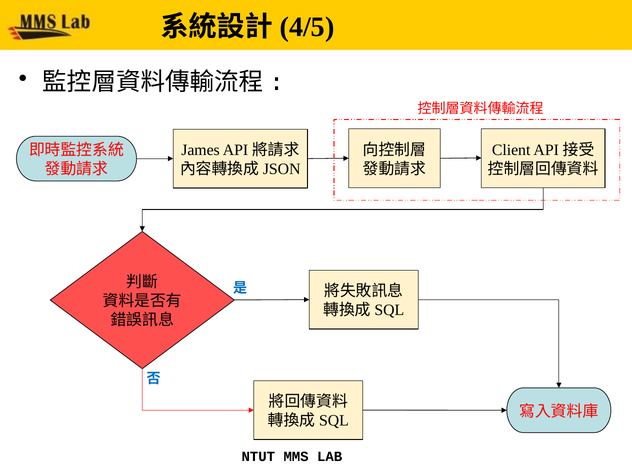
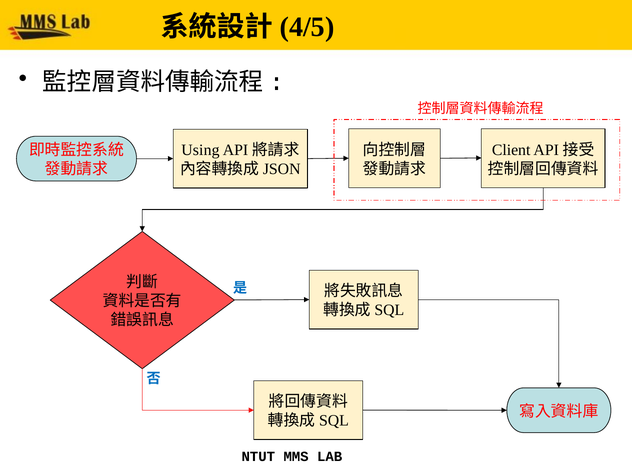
James: James -> Using
